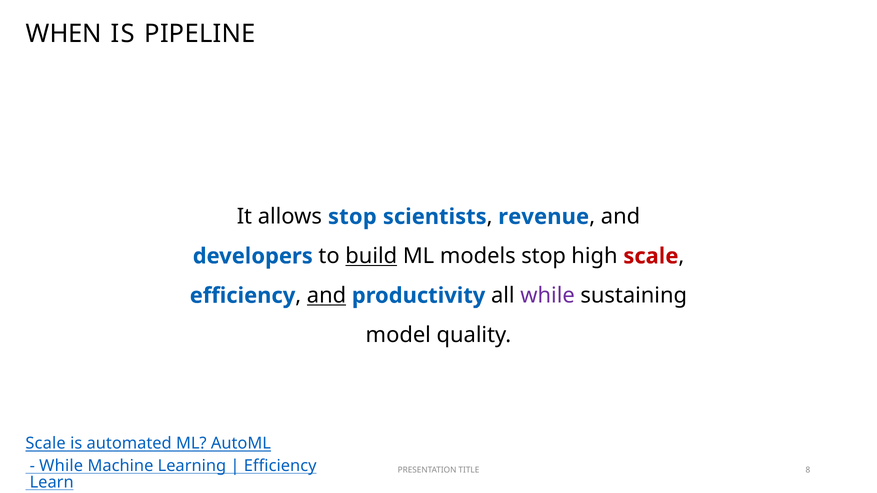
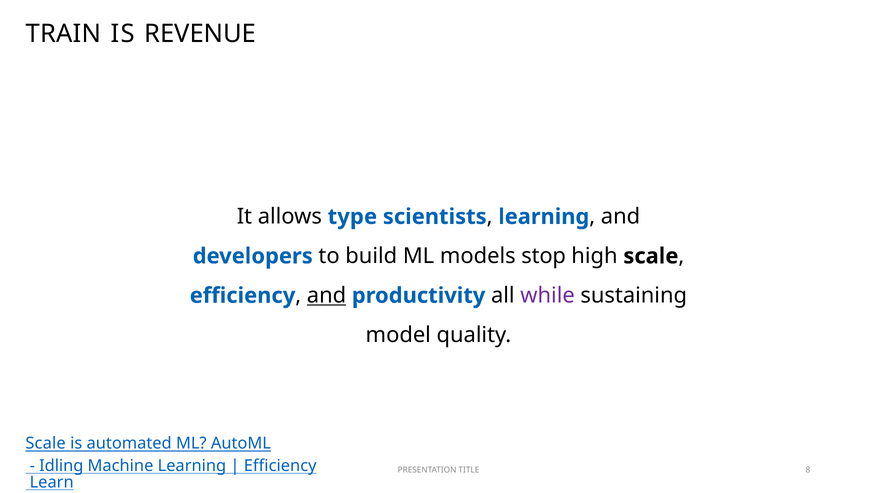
WHEN: WHEN -> TRAIN
PIPELINE: PIPELINE -> REVENUE
allows stop: stop -> type
revenue at (544, 217): revenue -> learning
build underline: present -> none
scale at (651, 256) colour: red -> black
While at (61, 466): While -> Idling
